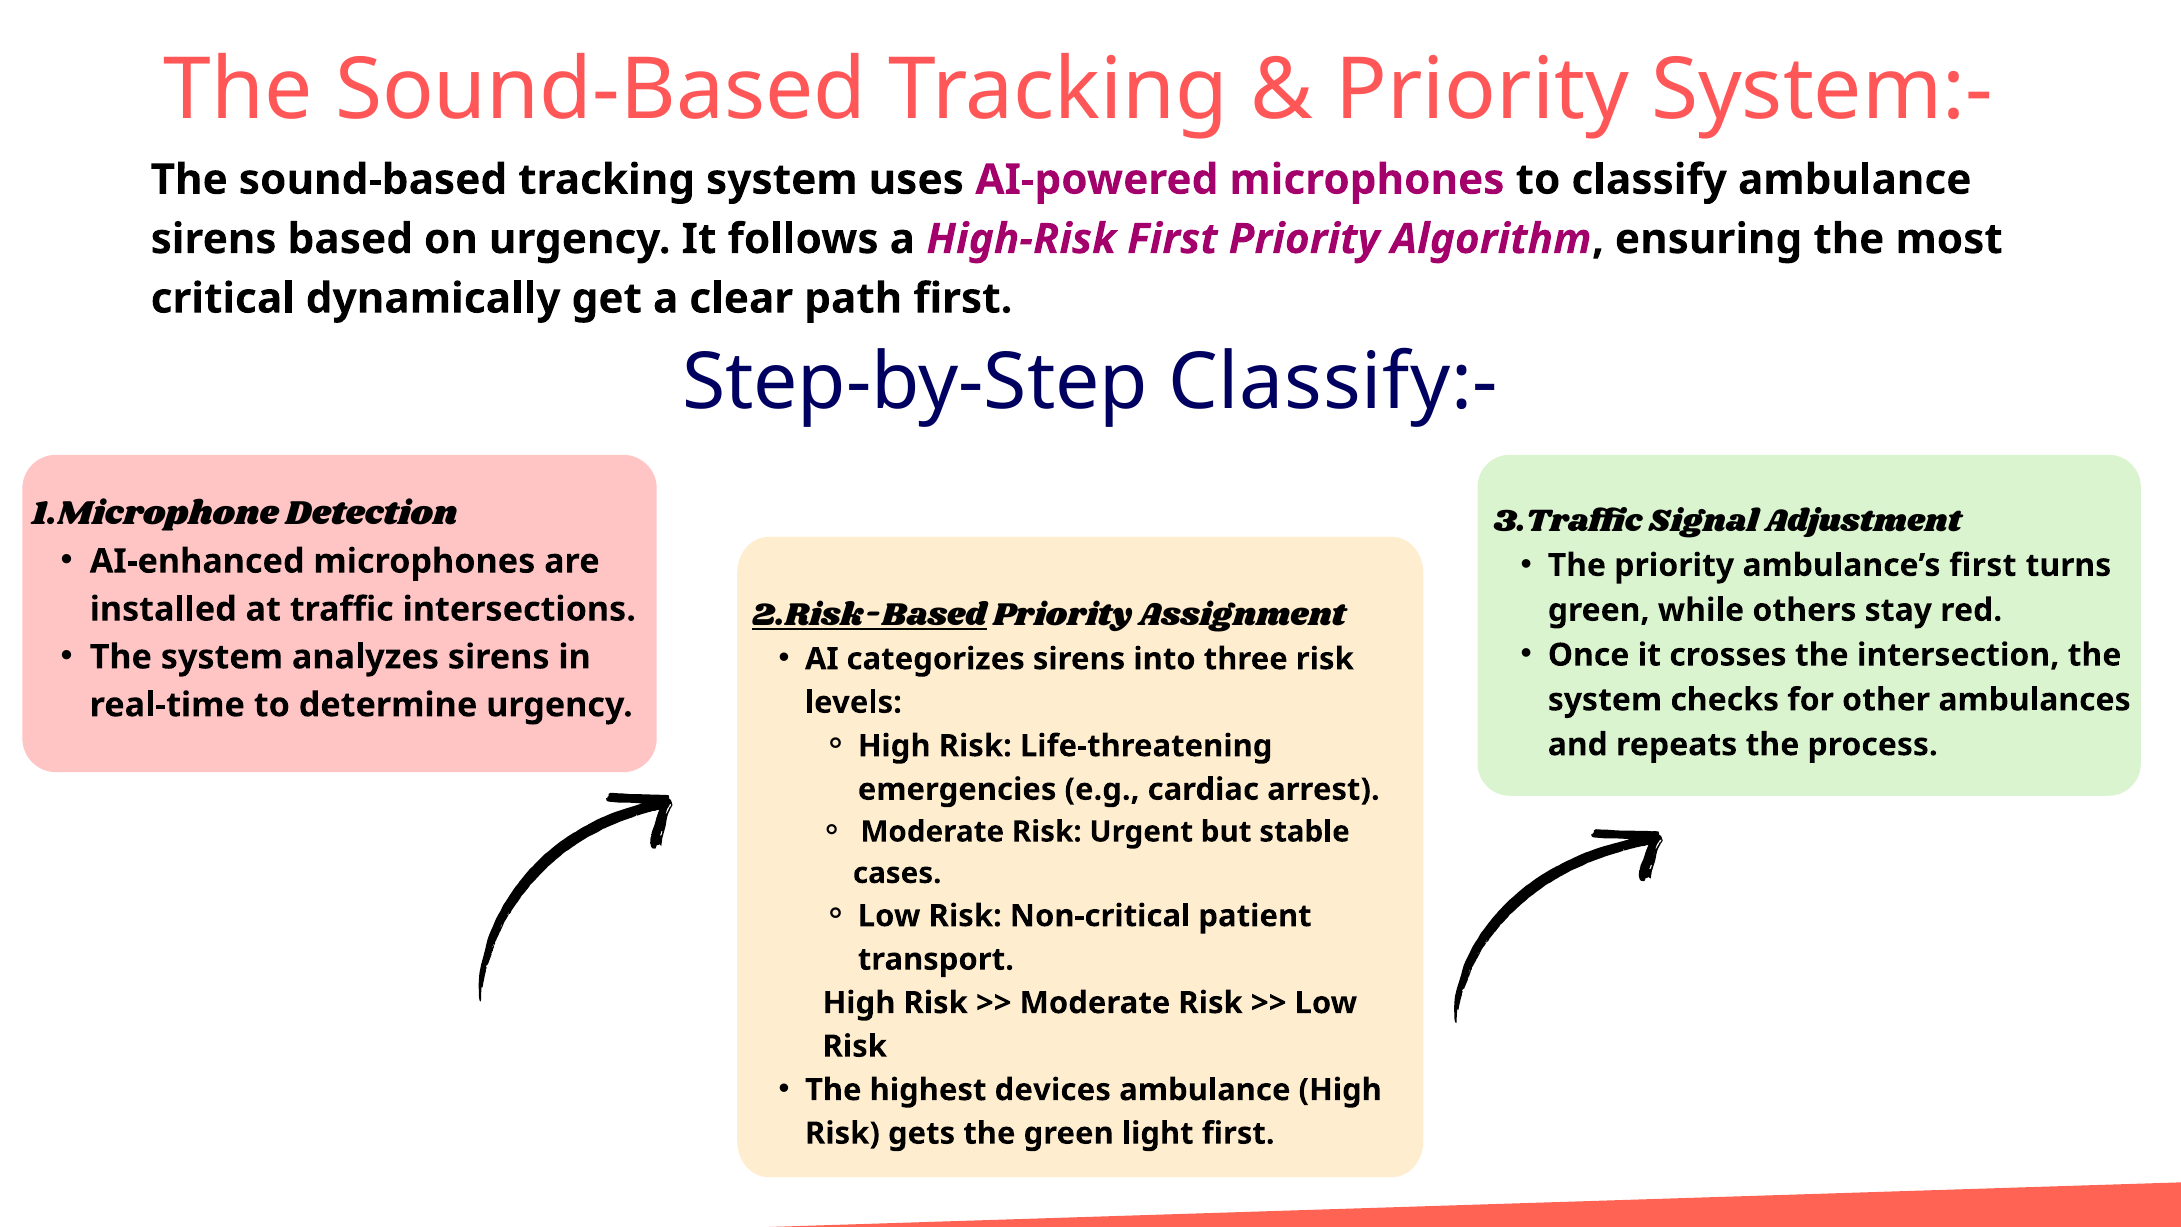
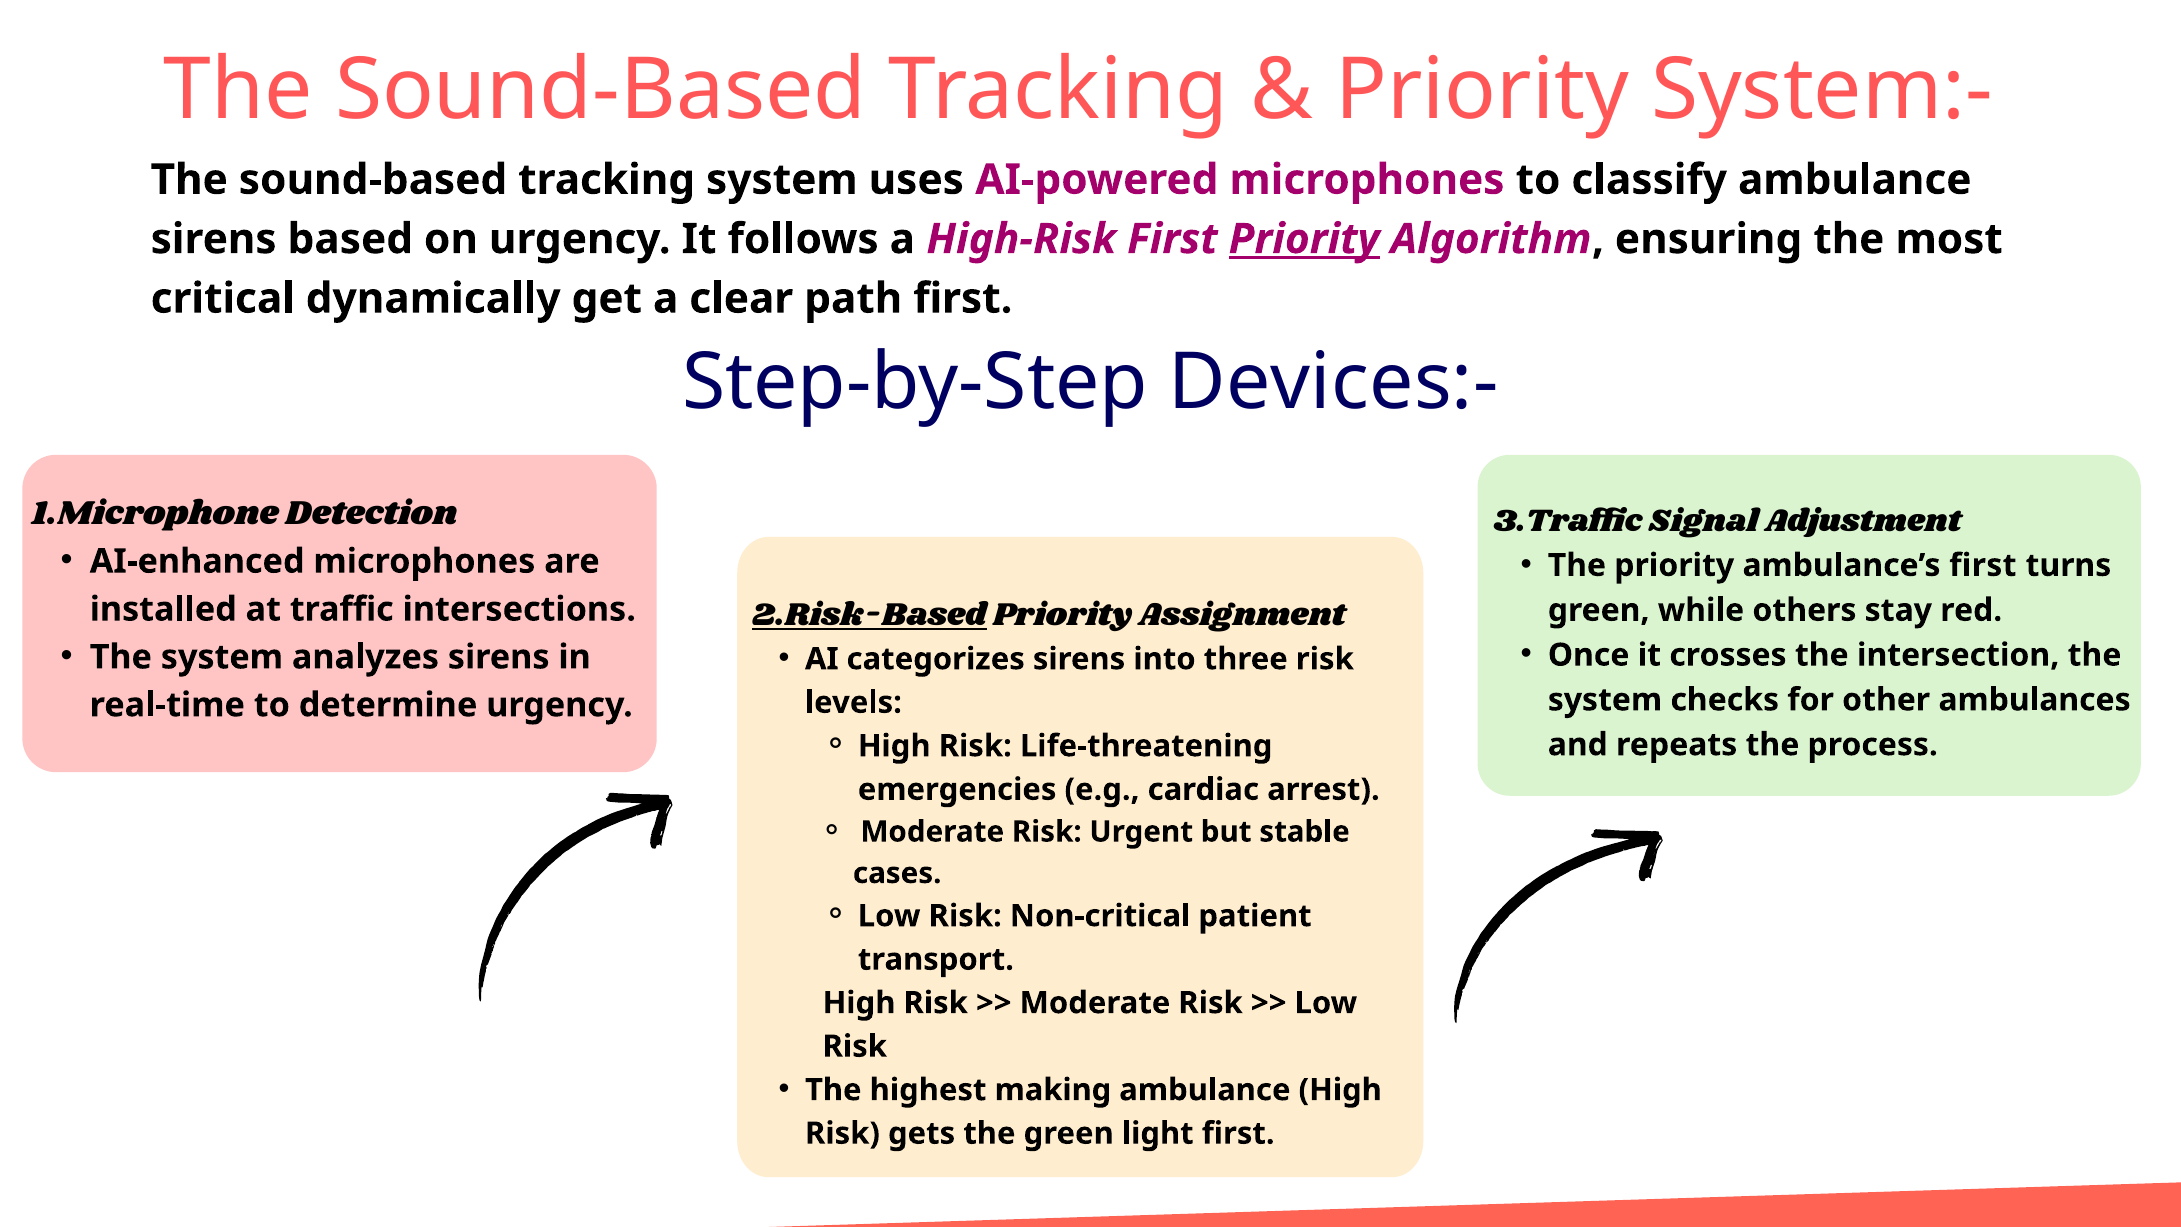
Priority at (1304, 239) underline: none -> present
Classify:-: Classify:- -> Devices:-
devices: devices -> making
